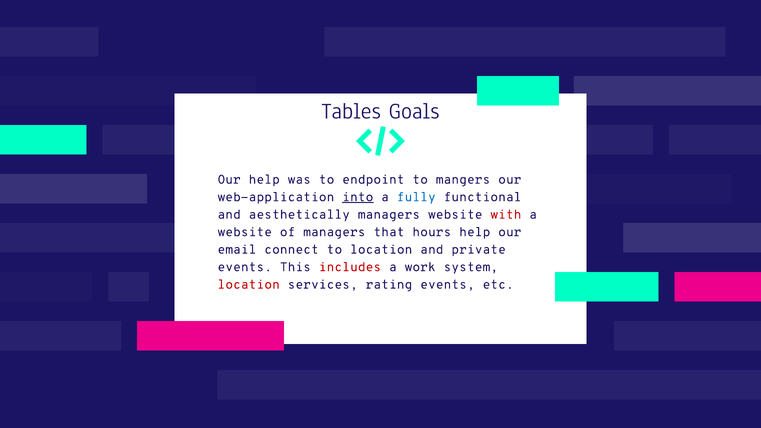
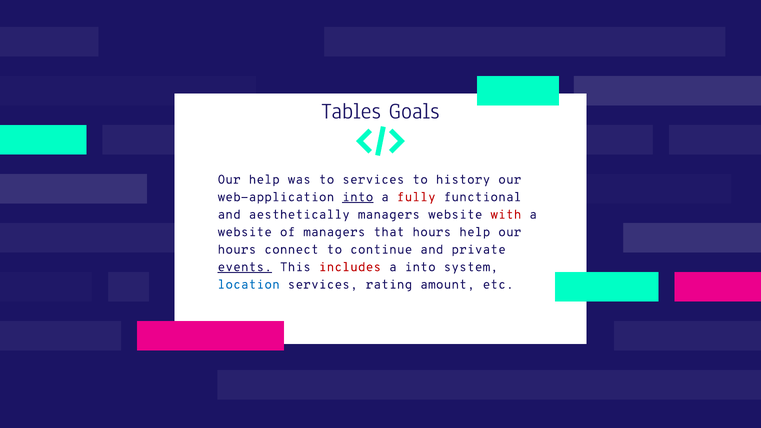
to endpoint: endpoint -> services
mangers: mangers -> history
fully colour: blue -> red
email at (237, 250): email -> hours
to location: location -> continue
events at (245, 267) underline: none -> present
a work: work -> into
location at (249, 285) colour: red -> blue
rating events: events -> amount
